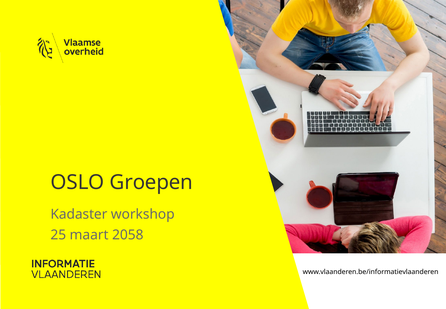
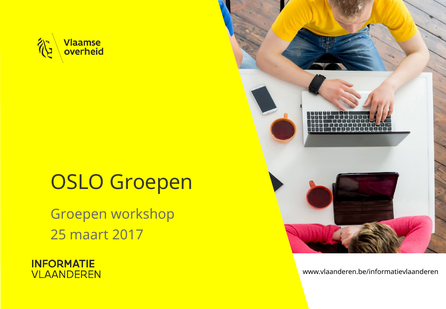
Kadaster at (79, 214): Kadaster -> Groepen
2058: 2058 -> 2017
